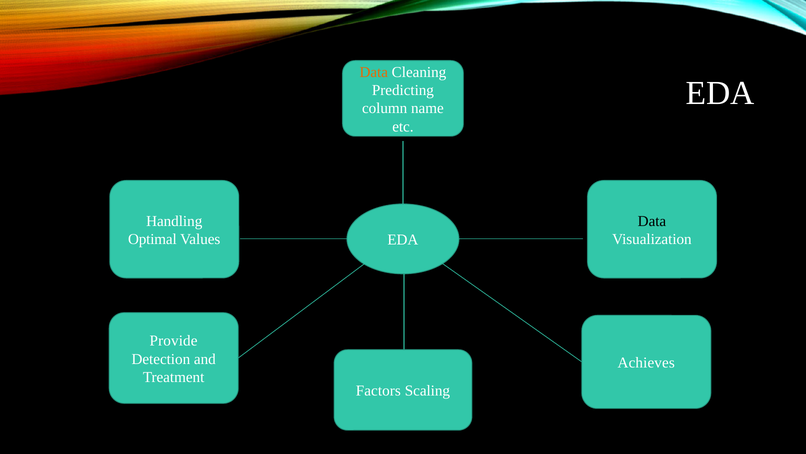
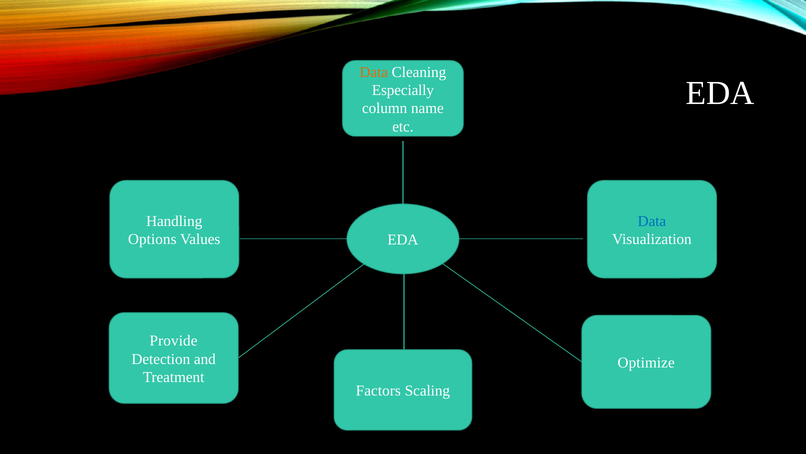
Predicting: Predicting -> Especially
Data at (652, 221) colour: black -> blue
Optimal: Optimal -> Options
Achieves: Achieves -> Optimize
